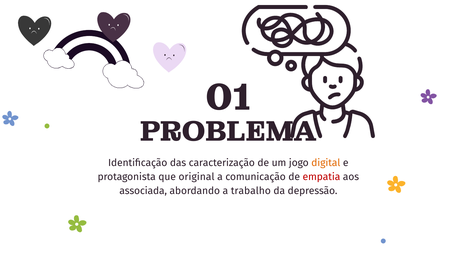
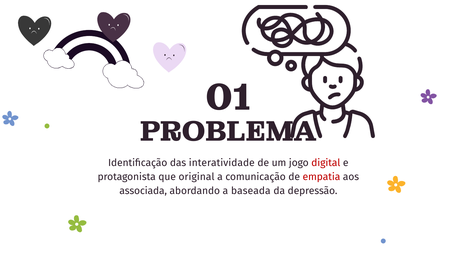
caracterização: caracterização -> interatividade
digital colour: orange -> red
trabalho: trabalho -> baseada
